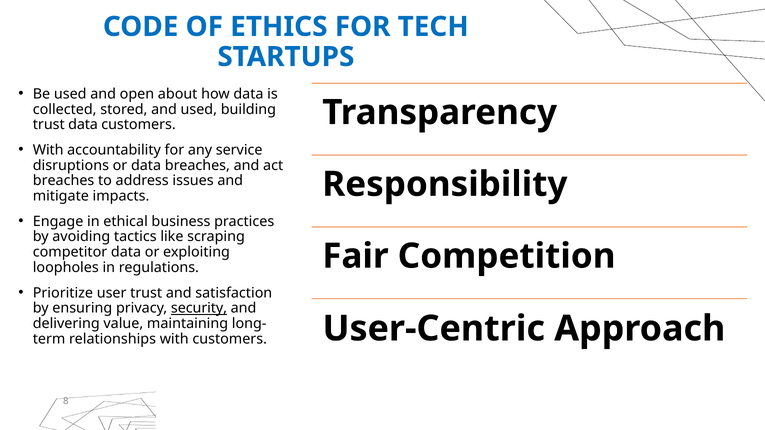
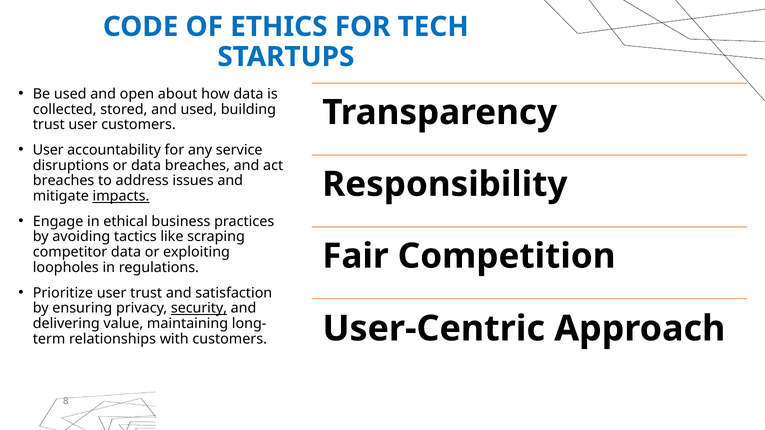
trust data: data -> user
With at (48, 150): With -> User
impacts underline: none -> present
